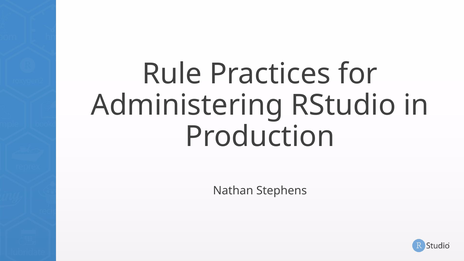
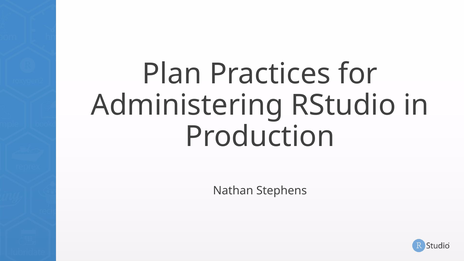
Rule: Rule -> Plan
